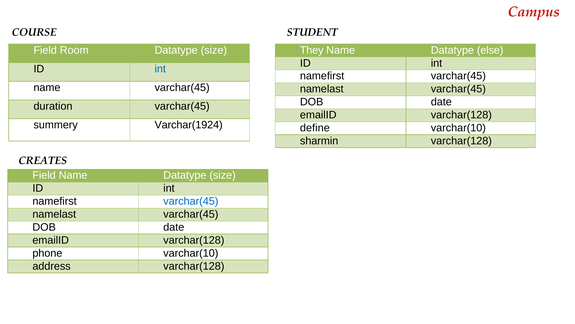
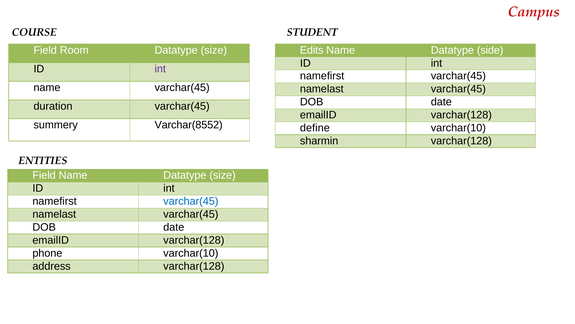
They: They -> Edits
else: else -> side
int at (160, 69) colour: blue -> purple
Varchar(1924: Varchar(1924 -> Varchar(8552
CREATES: CREATES -> ENTITIES
